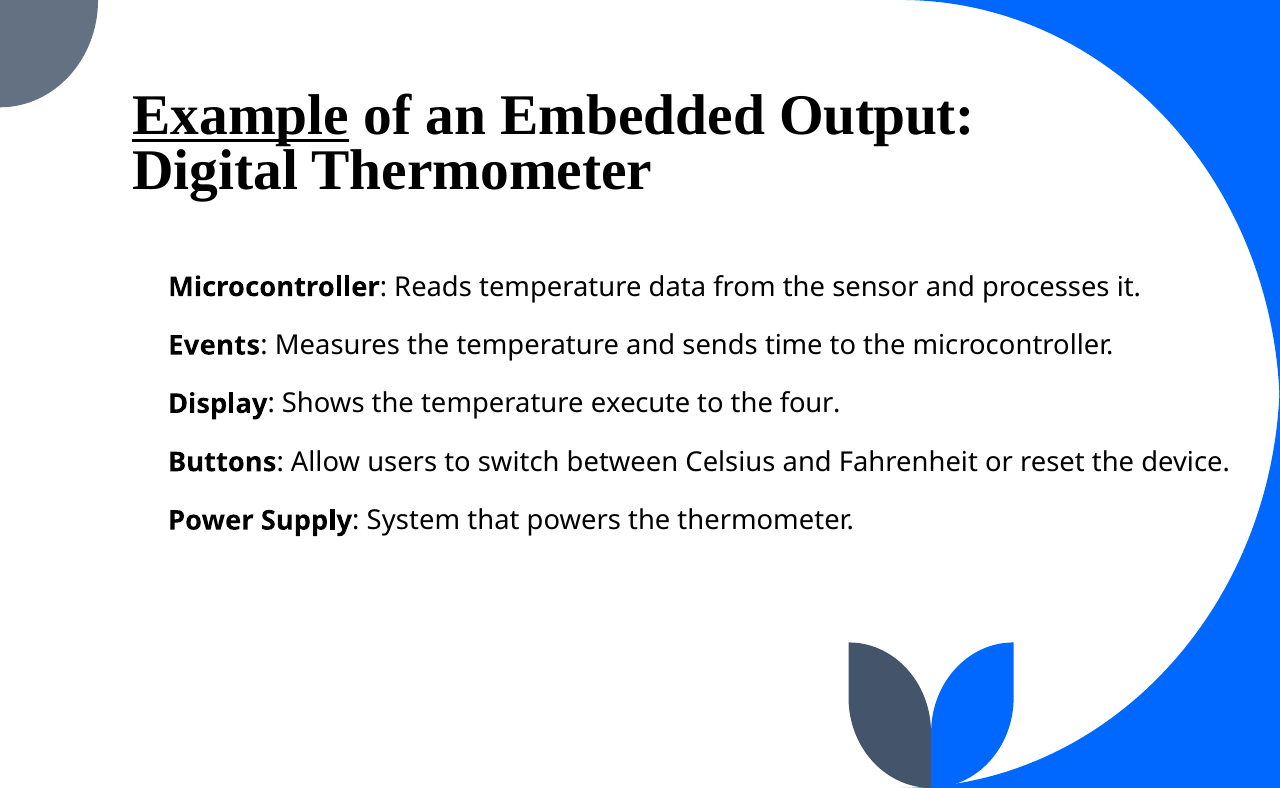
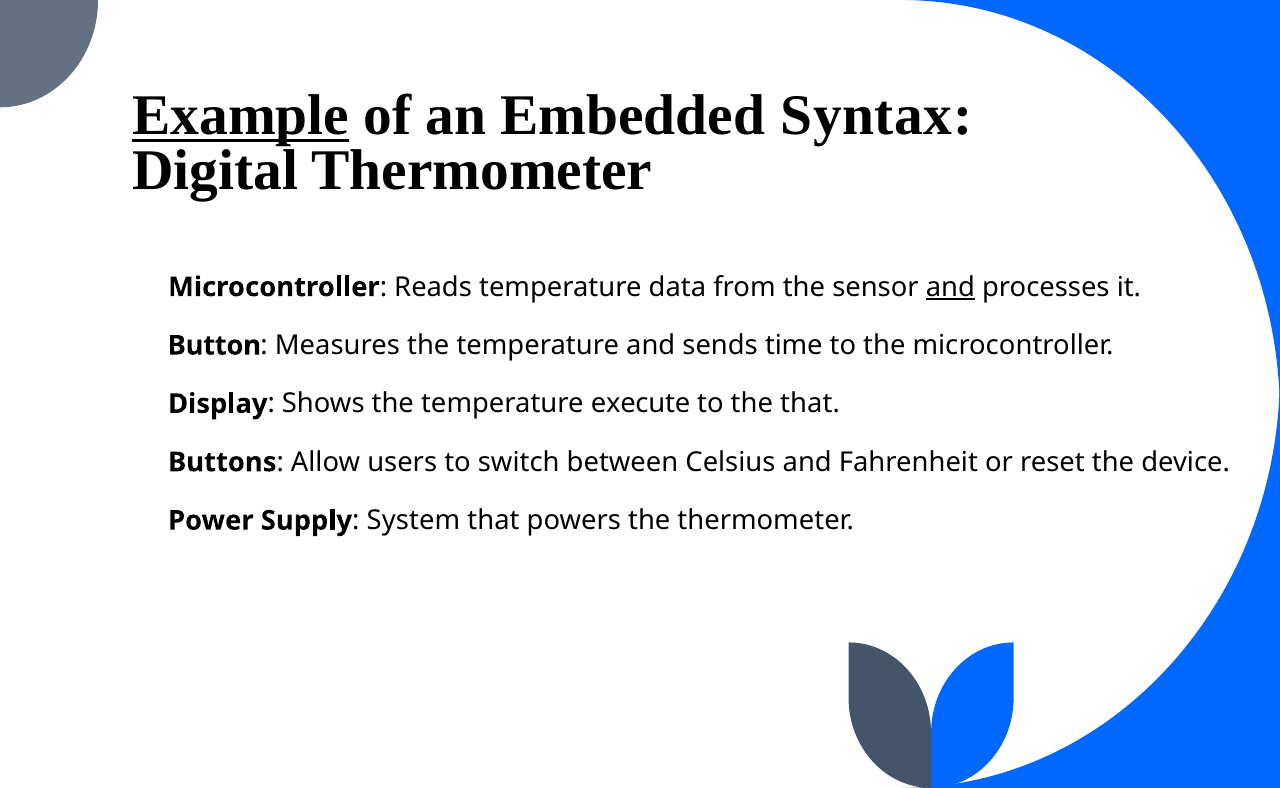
Output: Output -> Syntax
and at (950, 287) underline: none -> present
Events: Events -> Button
the four: four -> that
